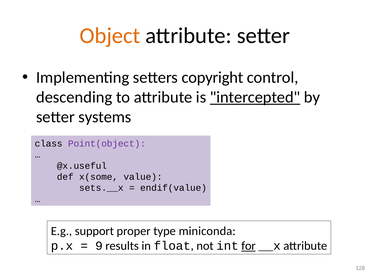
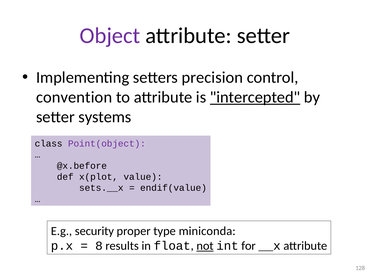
Object colour: orange -> purple
copyright: copyright -> precision
descending: descending -> convention
@x.useful: @x.useful -> @x.before
x(some: x(some -> x(plot
support: support -> security
9: 9 -> 8
not underline: none -> present
for underline: present -> none
